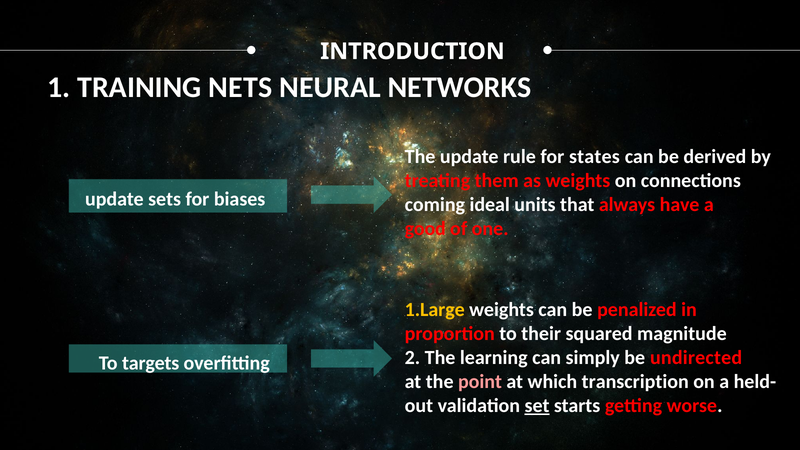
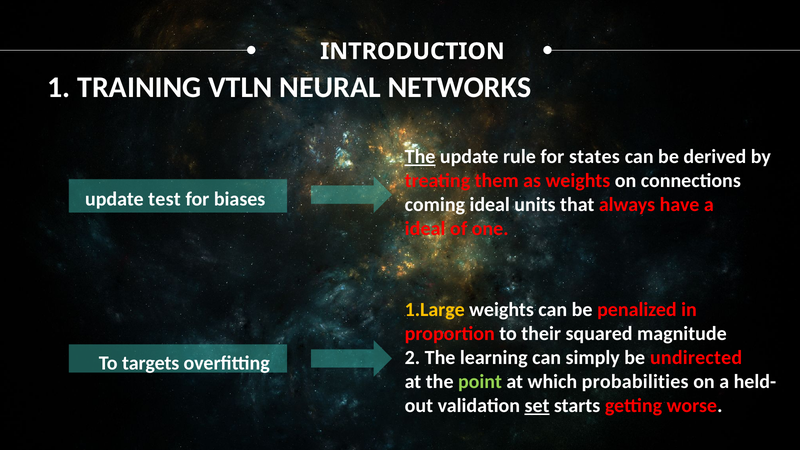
NETS: NETS -> VTLN
The at (420, 157) underline: none -> present
sets: sets -> test
good at (425, 229): good -> ideal
point colour: pink -> light green
transcription: transcription -> probabilities
